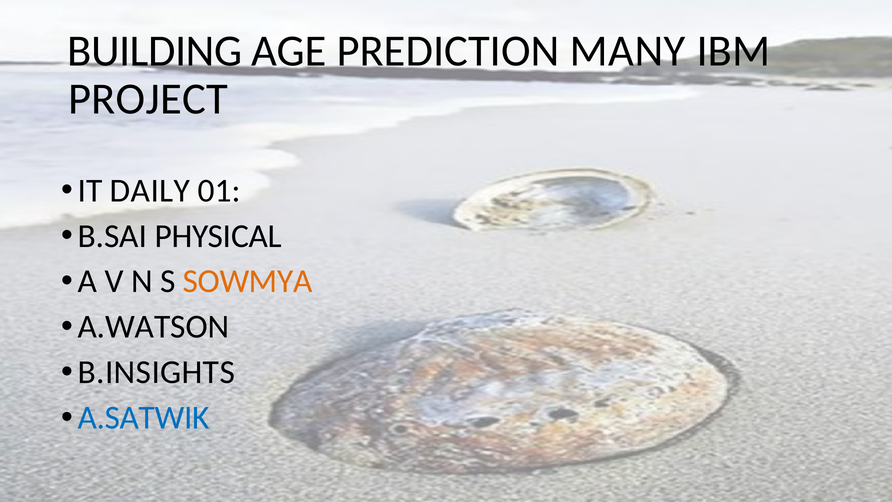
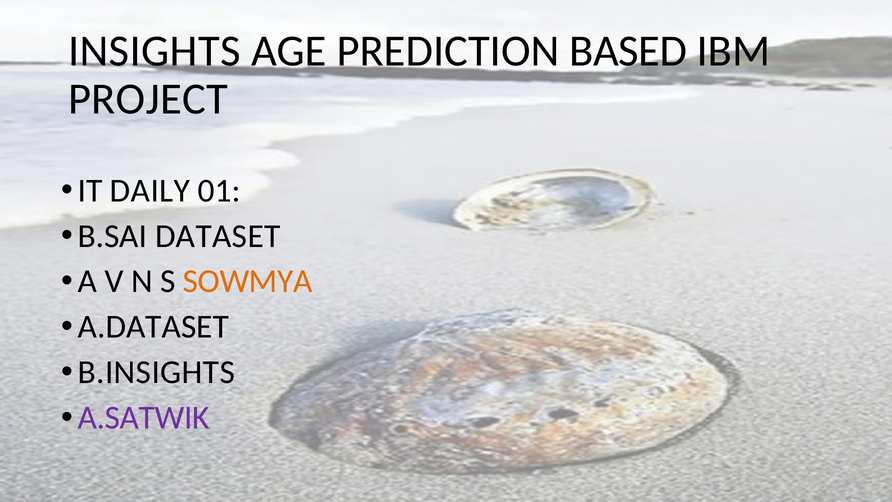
BUILDING: BUILDING -> INSIGHTS
MANY: MANY -> BASED
PHYSICAL: PHYSICAL -> DATASET
A.WATSON: A.WATSON -> A.DATASET
A.SATWIK colour: blue -> purple
